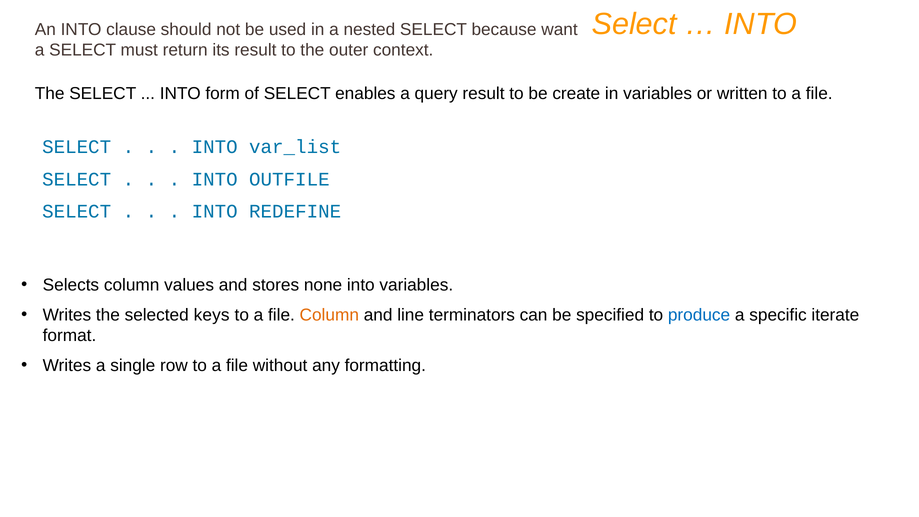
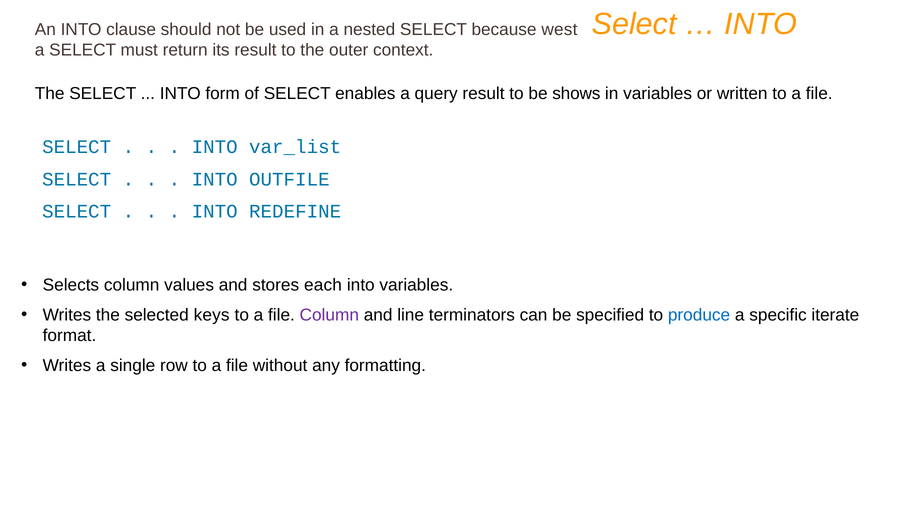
want: want -> west
create: create -> shows
none: none -> each
Column at (329, 315) colour: orange -> purple
